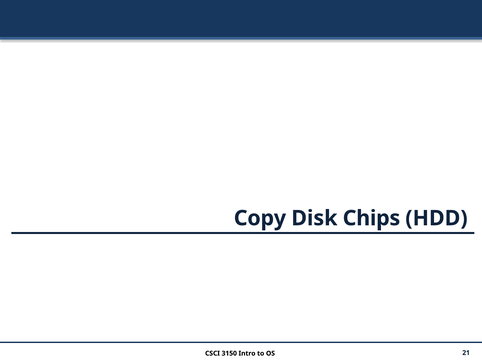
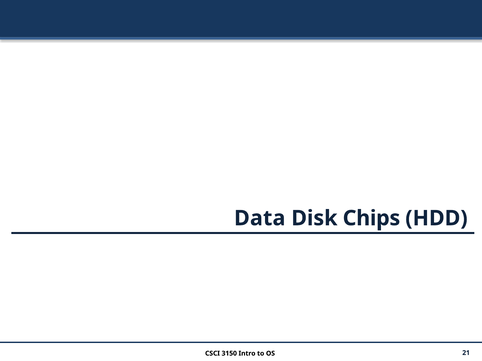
Copy: Copy -> Data
